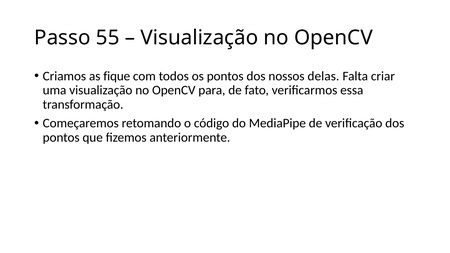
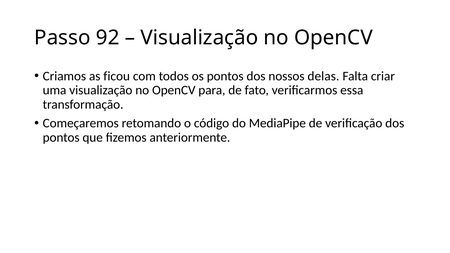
55: 55 -> 92
fique: fique -> ficou
